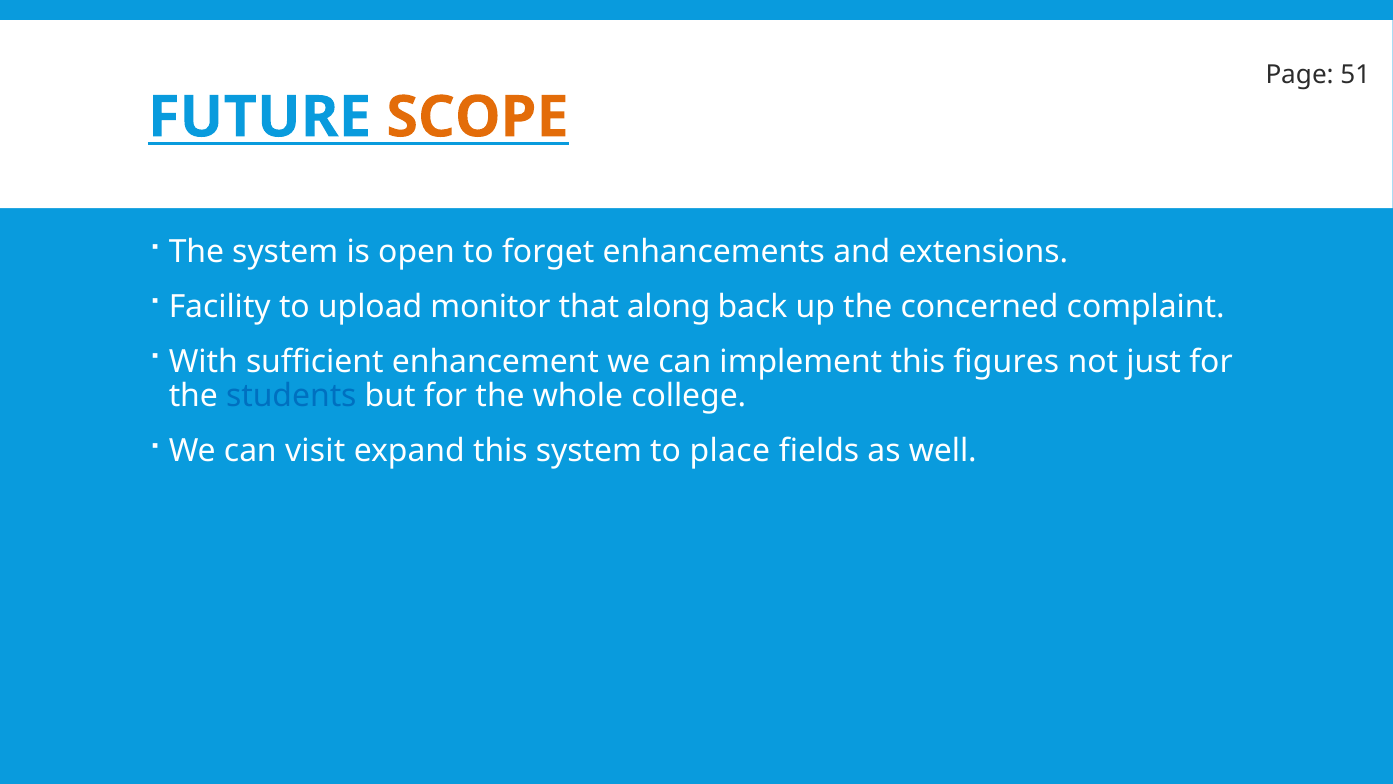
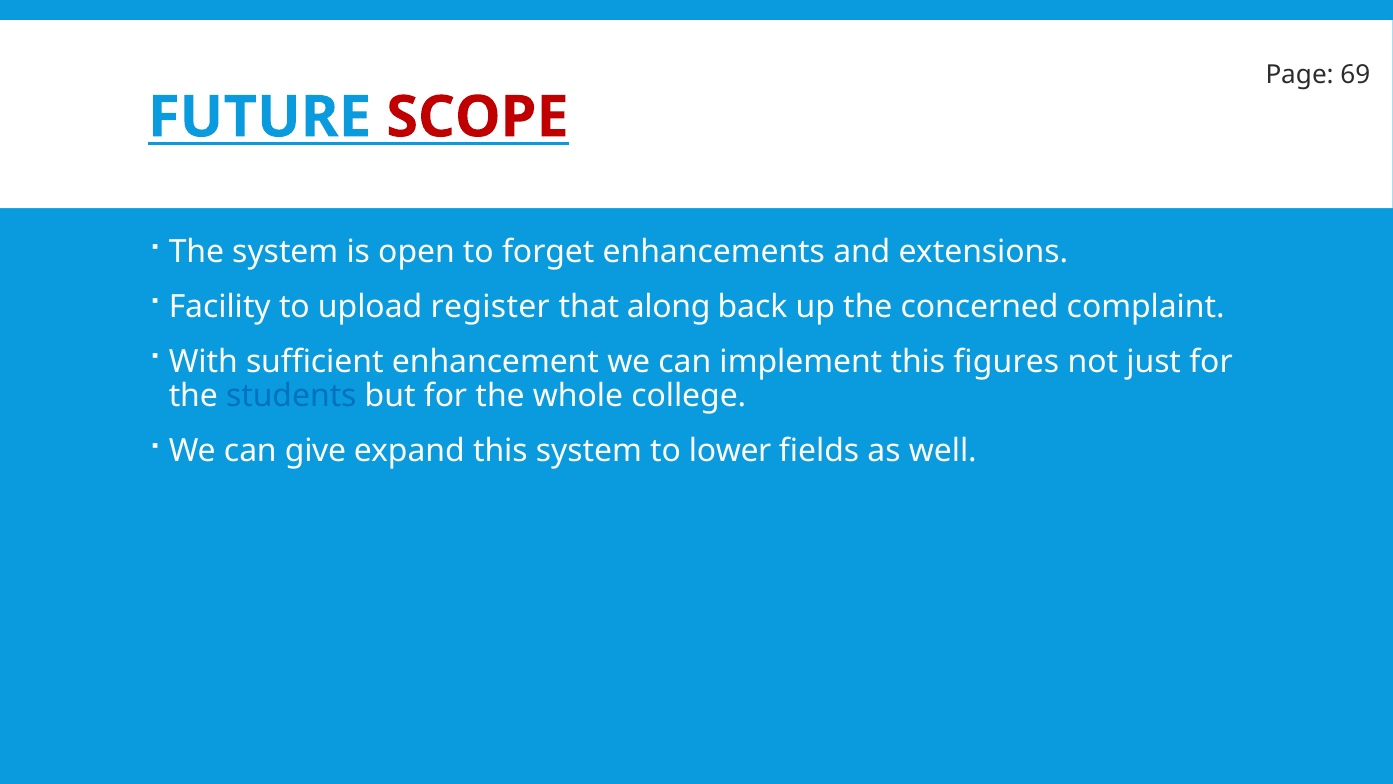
51: 51 -> 69
SCOPE colour: orange -> red
monitor: monitor -> register
visit: visit -> give
place: place -> lower
